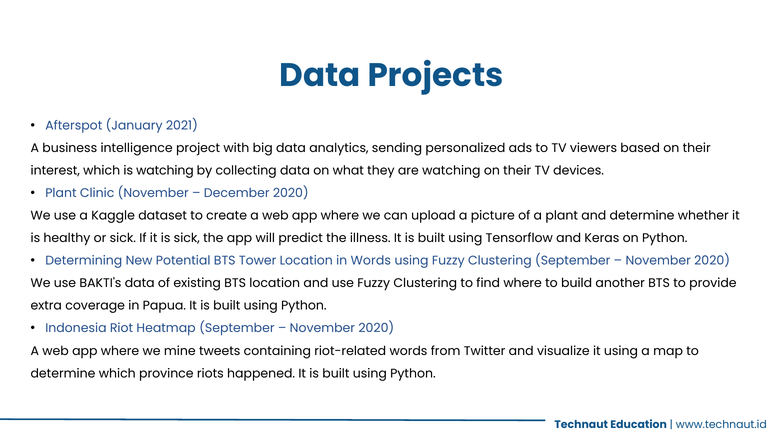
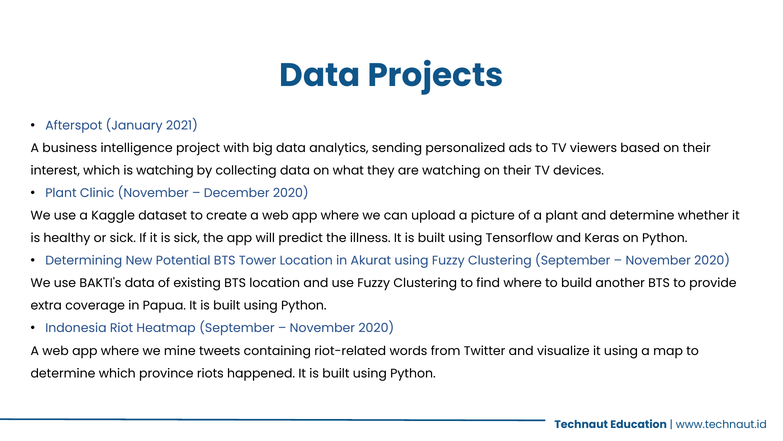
in Words: Words -> Akurat
